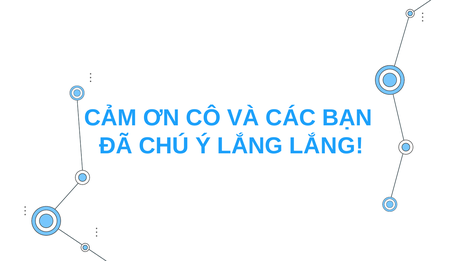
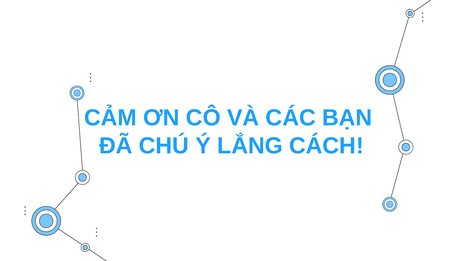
LẮNG LẮNG: LẮNG -> CÁCH
